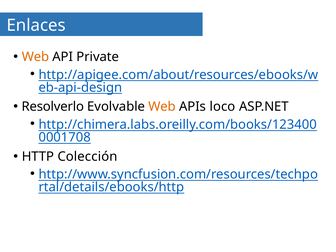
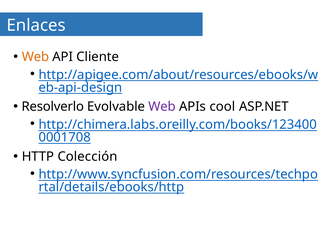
Private: Private -> Cliente
Web at (162, 107) colour: orange -> purple
loco: loco -> cool
